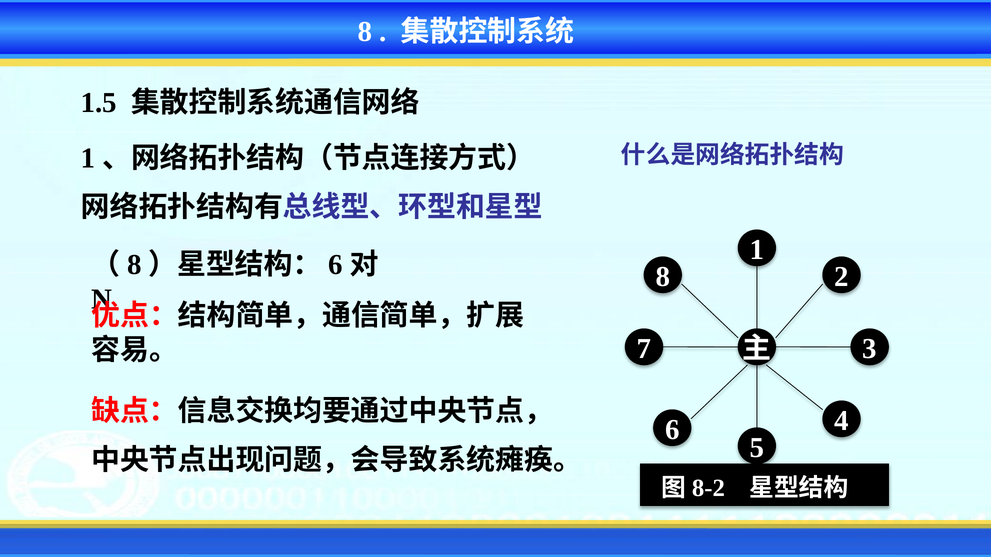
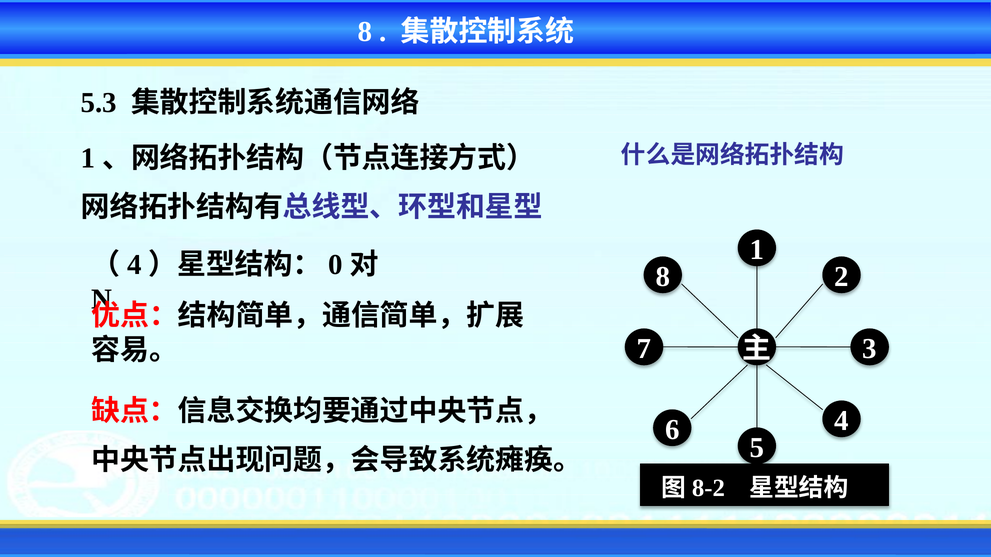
1.5: 1.5 -> 5.3
8 at (134, 265): 8 -> 4
6 at (336, 265): 6 -> 0
